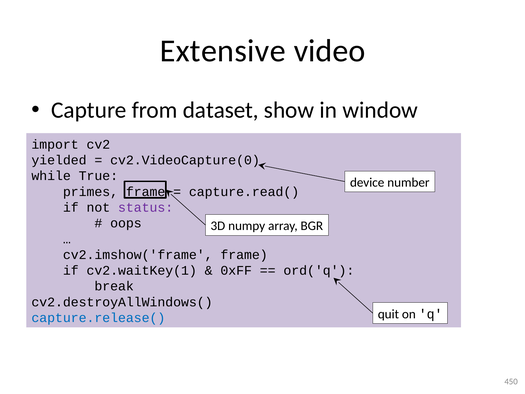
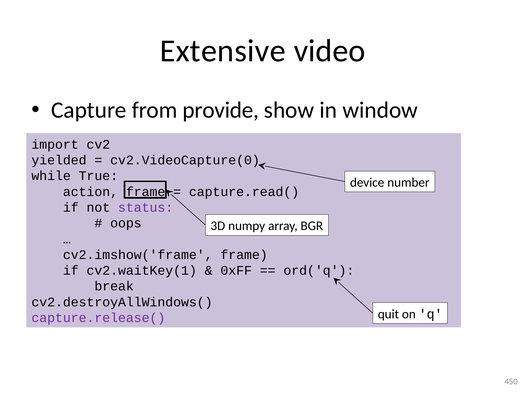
dataset: dataset -> provide
primes: primes -> action
capture.release( colour: blue -> purple
